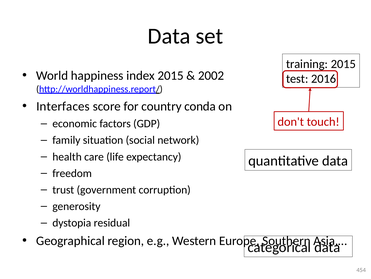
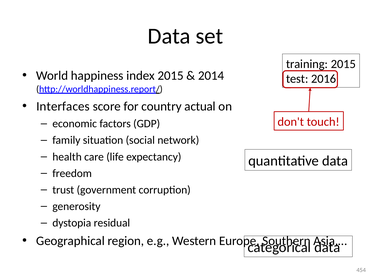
2002: 2002 -> 2014
conda: conda -> actual
